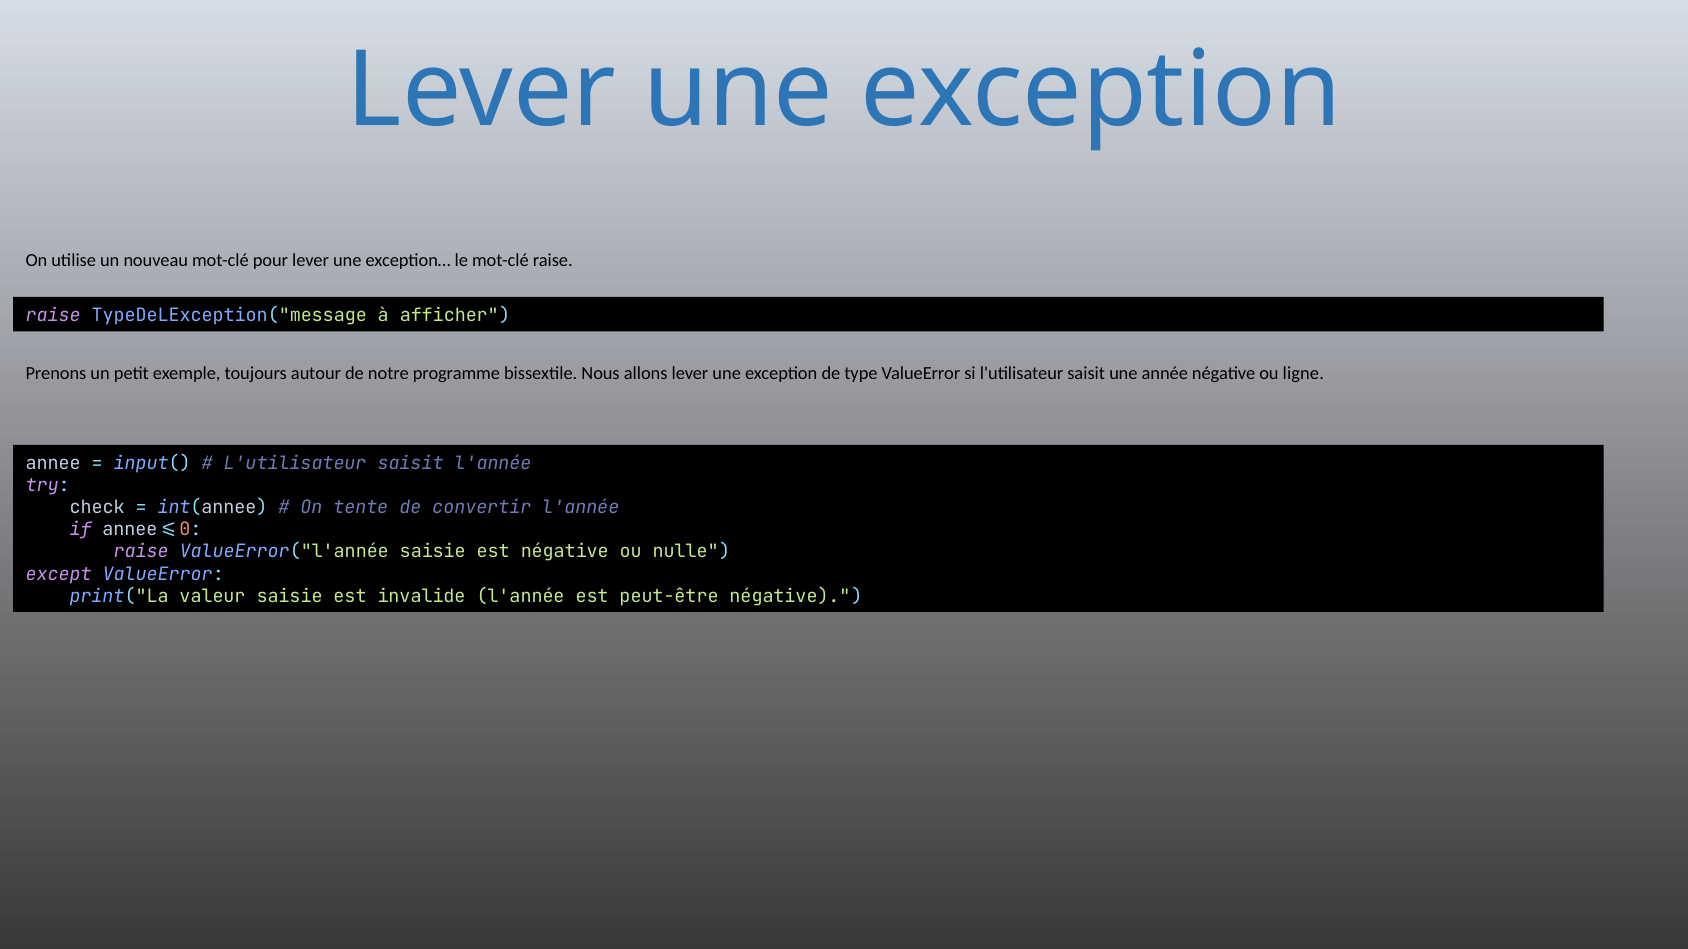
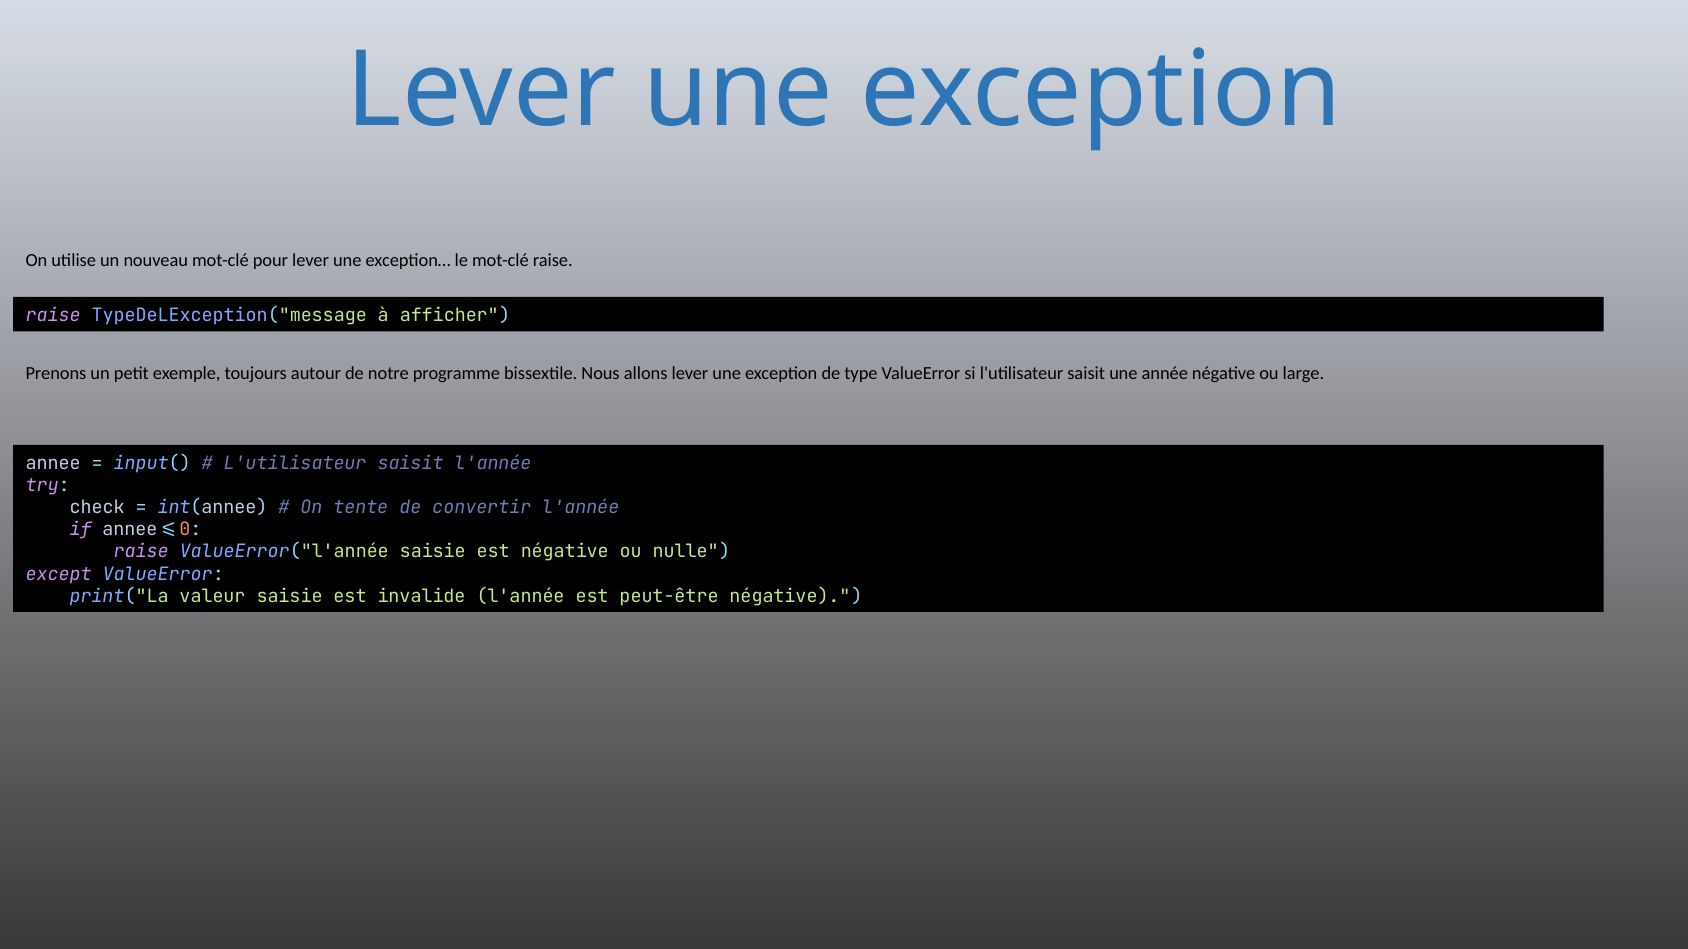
ligne: ligne -> large
